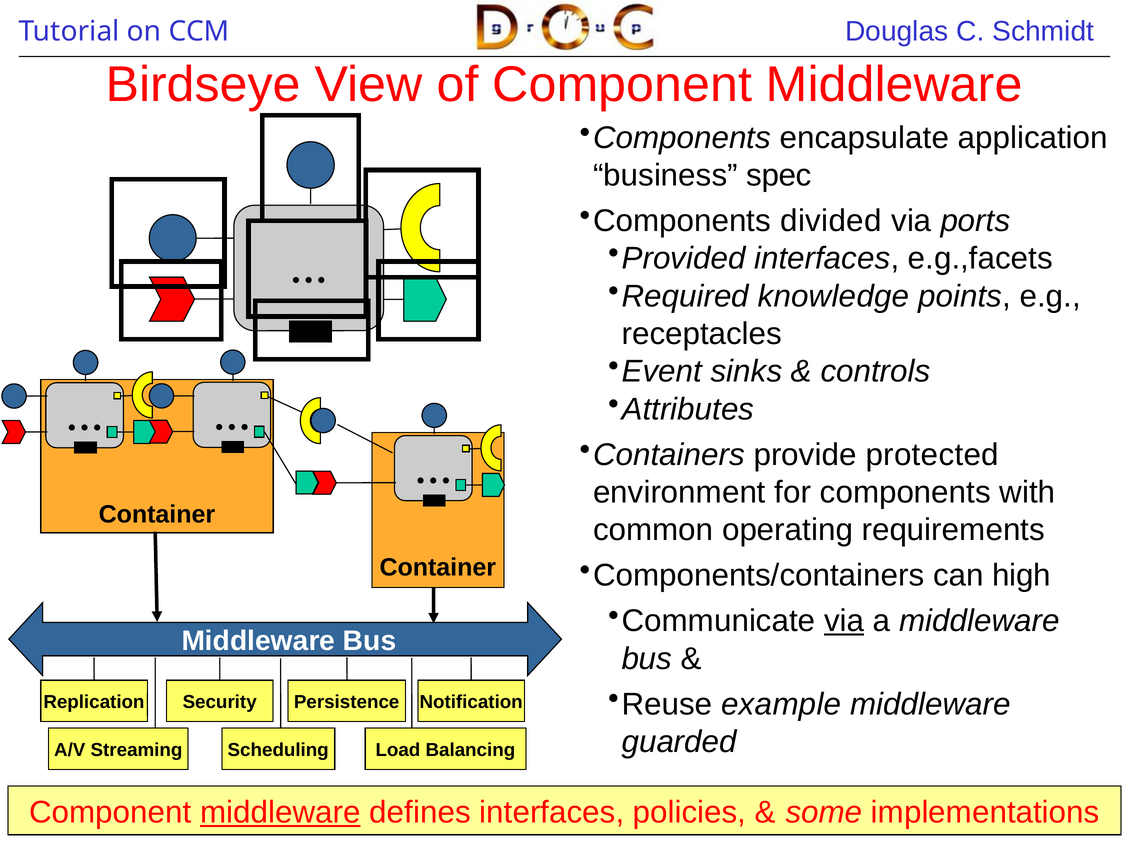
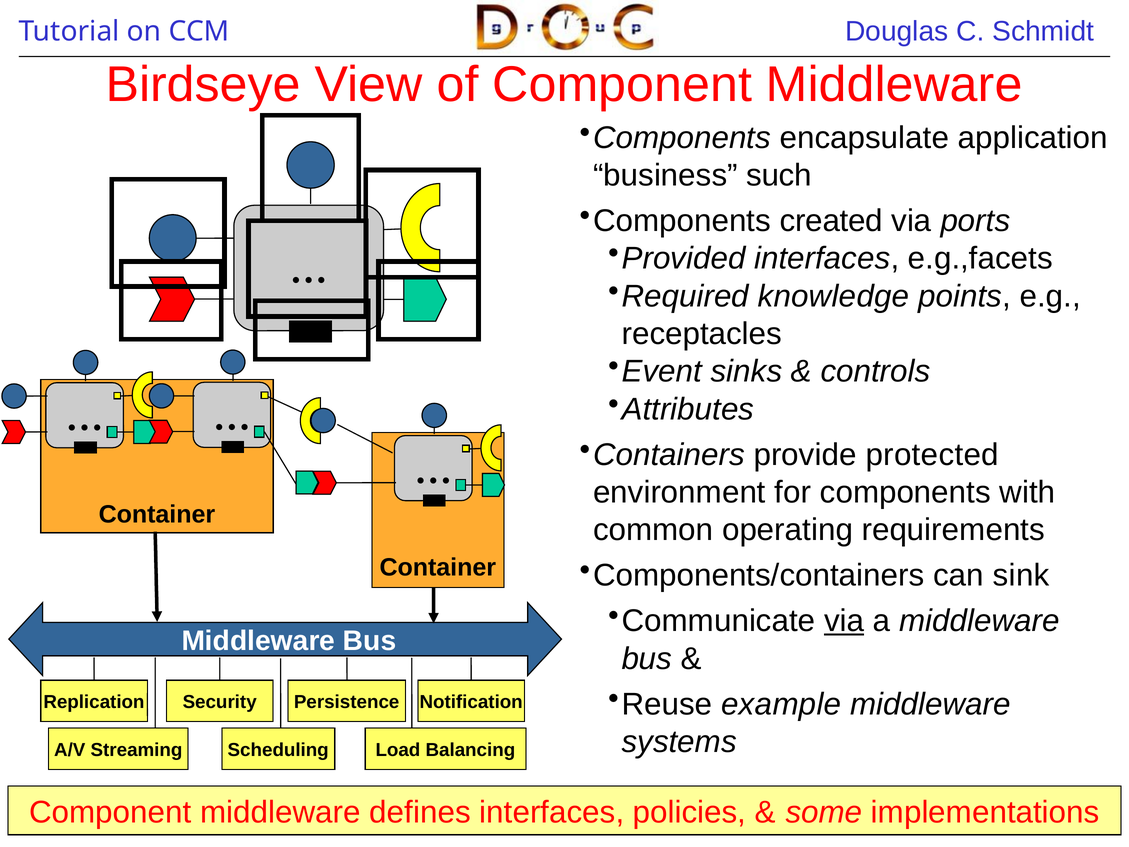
spec: spec -> such
divided: divided -> created
high: high -> sink
guarded: guarded -> systems
middleware at (280, 812) underline: present -> none
